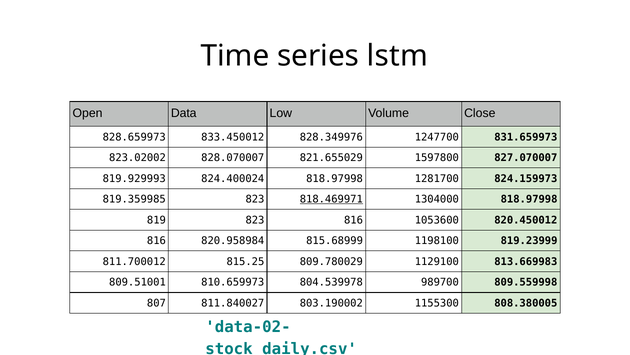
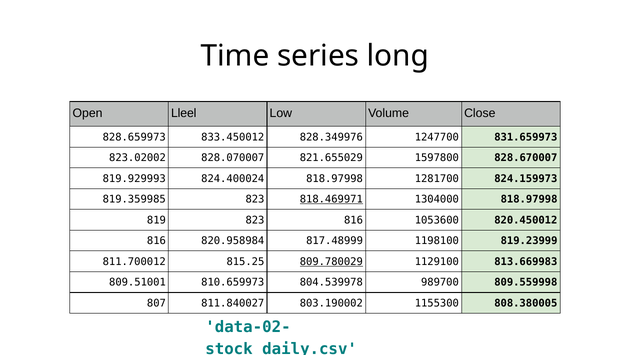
lstm: lstm -> long
Data: Data -> Lleel
827.070007: 827.070007 -> 828.670007
815.68999: 815.68999 -> 817.48999
809.780029 underline: none -> present
